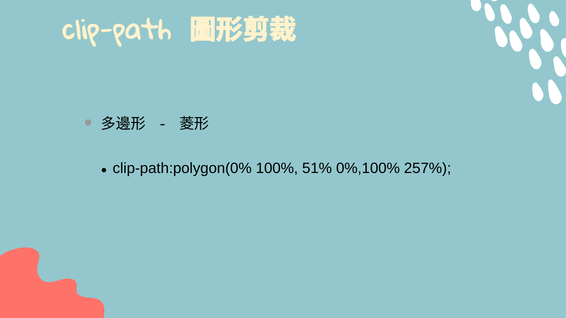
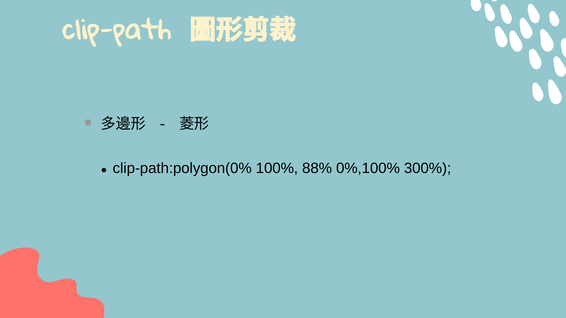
51%: 51% -> 88%
257%: 257% -> 300%
